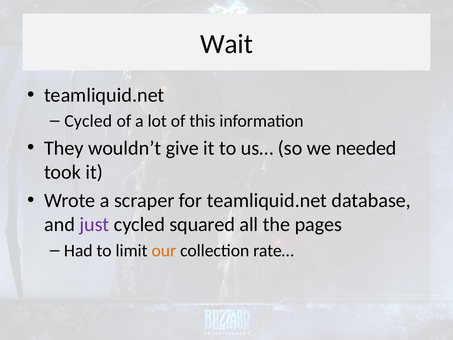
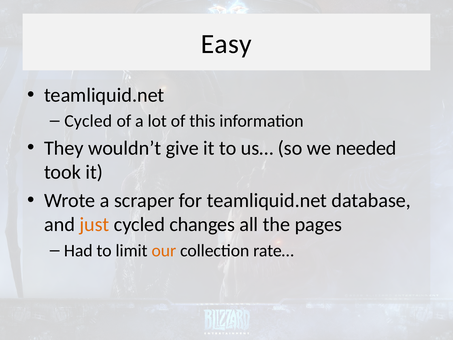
Wait: Wait -> Easy
just colour: purple -> orange
squared: squared -> changes
